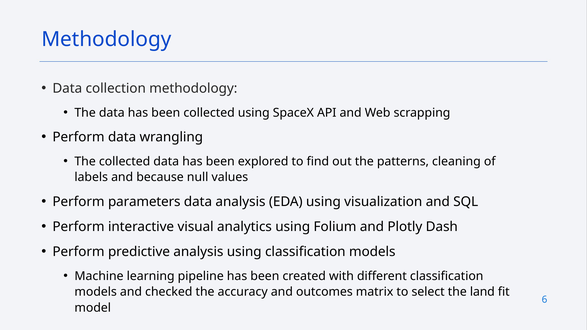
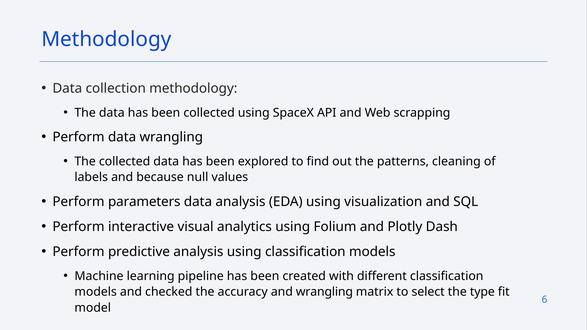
and outcomes: outcomes -> wrangling
land: land -> type
